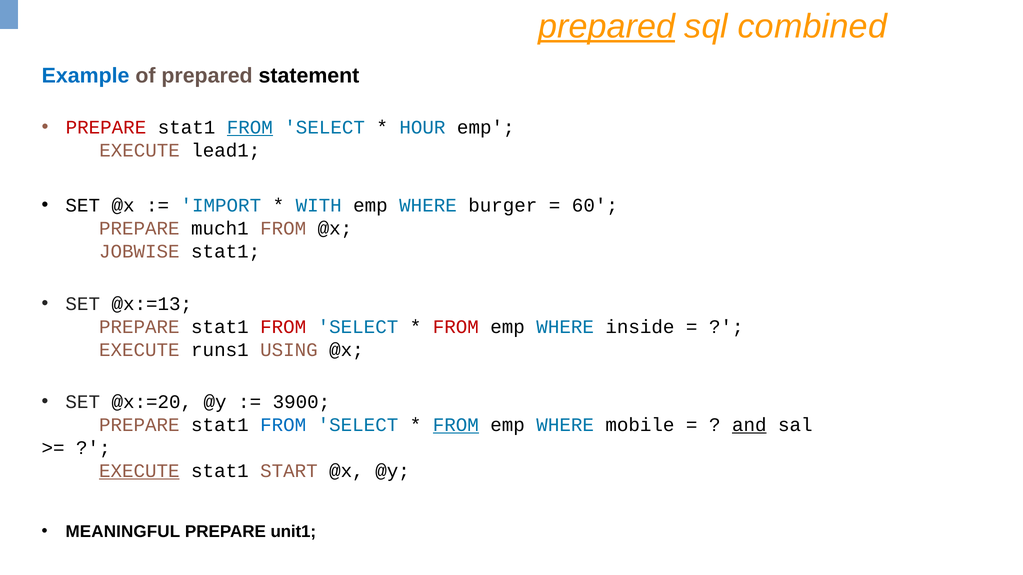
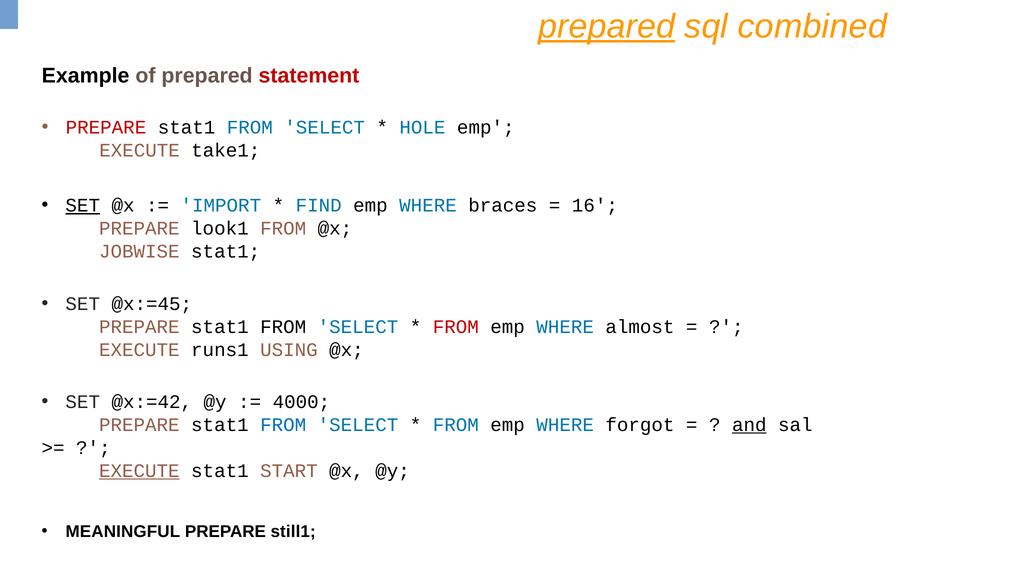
Example colour: blue -> black
statement colour: black -> red
FROM at (250, 127) underline: present -> none
HOUR: HOUR -> HOLE
lead1: lead1 -> take1
SET at (83, 206) underline: none -> present
WITH: WITH -> FIND
burger: burger -> braces
60: 60 -> 16
much1: much1 -> look1
@x:=13: @x:=13 -> @x:=45
FROM at (283, 327) colour: red -> black
inside: inside -> almost
@x:=20: @x:=20 -> @x:=42
3900: 3900 -> 4000
FROM at (456, 425) underline: present -> none
mobile: mobile -> forgot
unit1: unit1 -> still1
